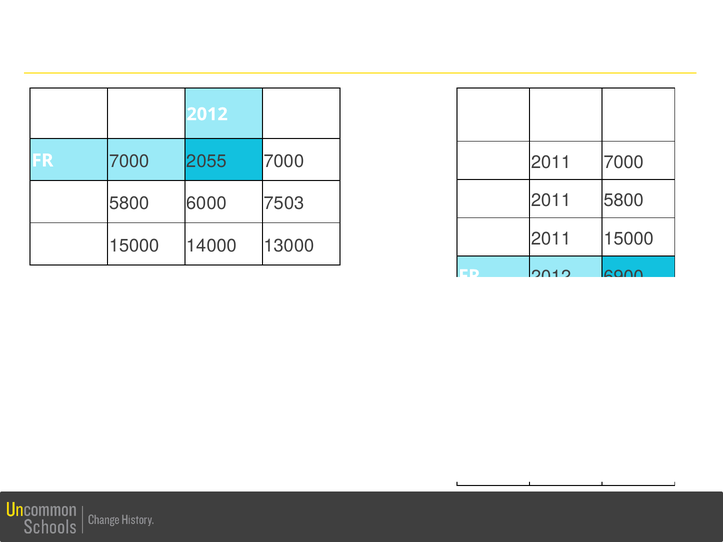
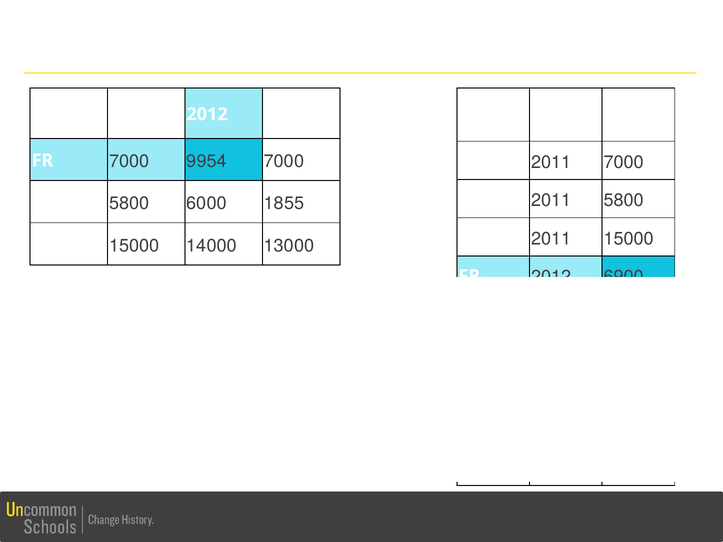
2055: 2055 -> 9954
7503: 7503 -> 1855
